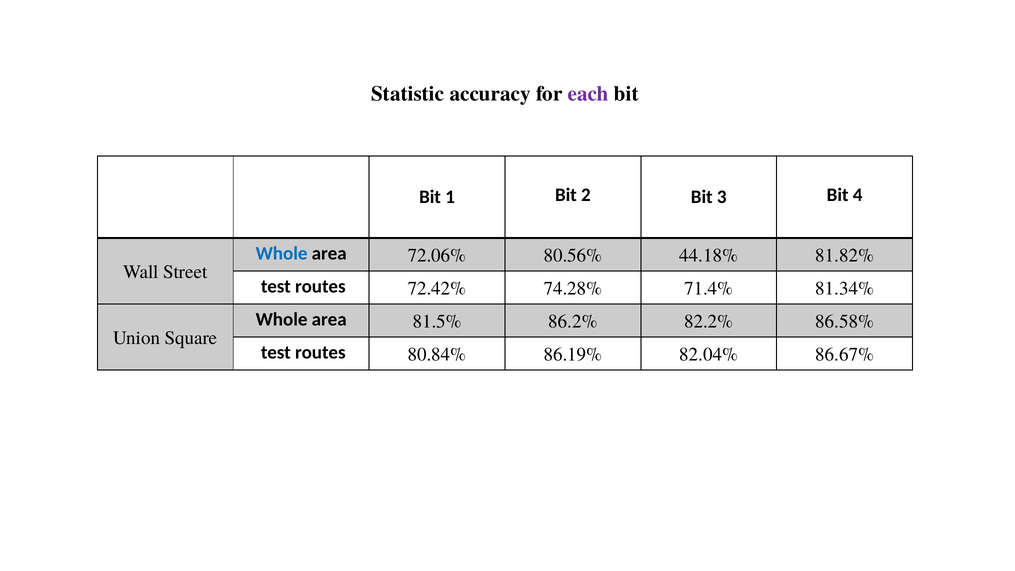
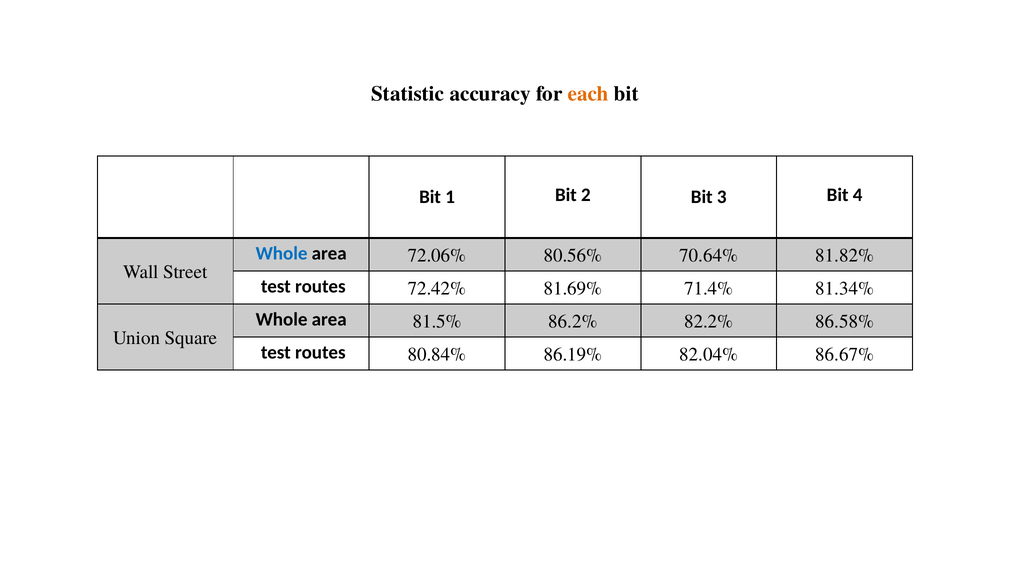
each colour: purple -> orange
44.18%: 44.18% -> 70.64%
74.28%: 74.28% -> 81.69%
